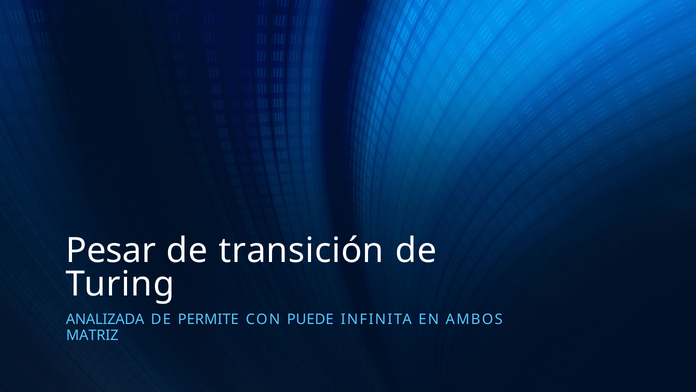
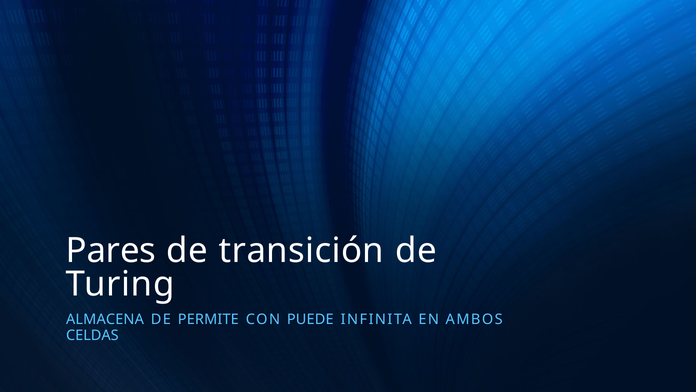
Pesar: Pesar -> Pares
ANALIZADA: ANALIZADA -> ALMACENA
MATRIZ: MATRIZ -> CELDAS
